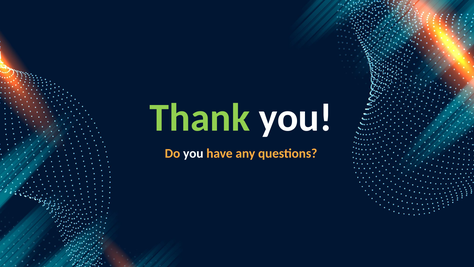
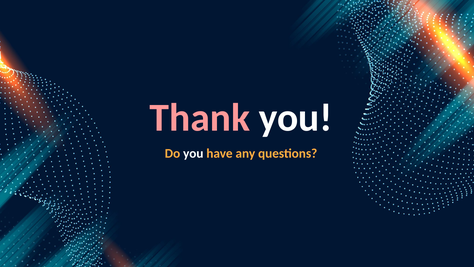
Thank colour: light green -> pink
